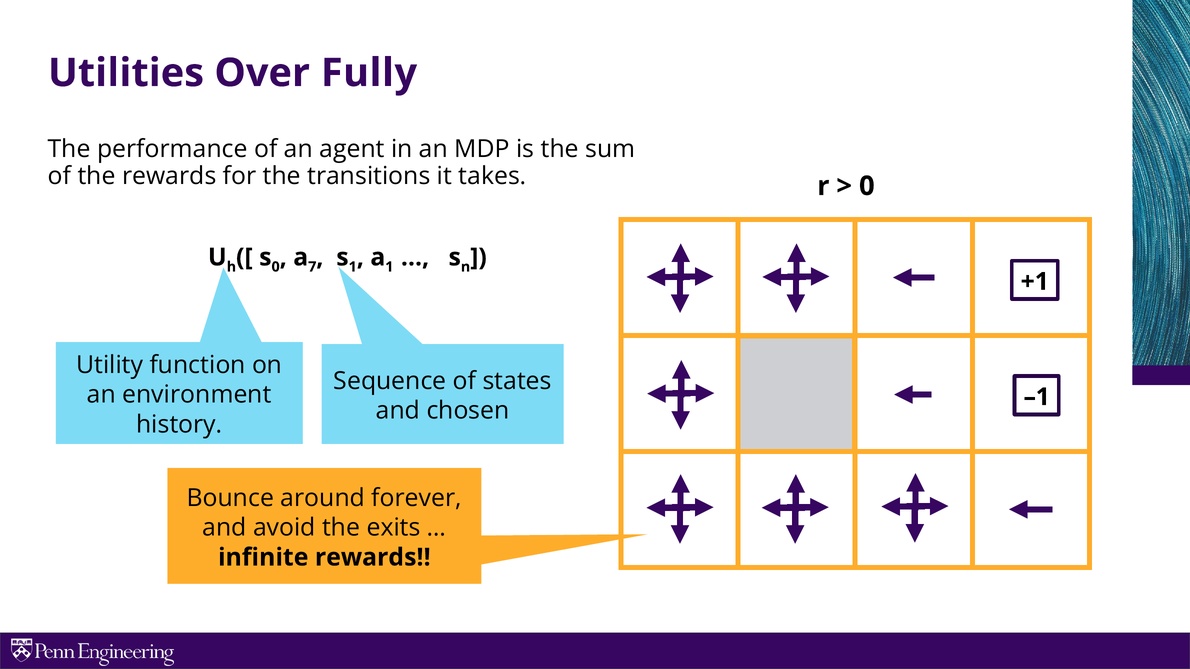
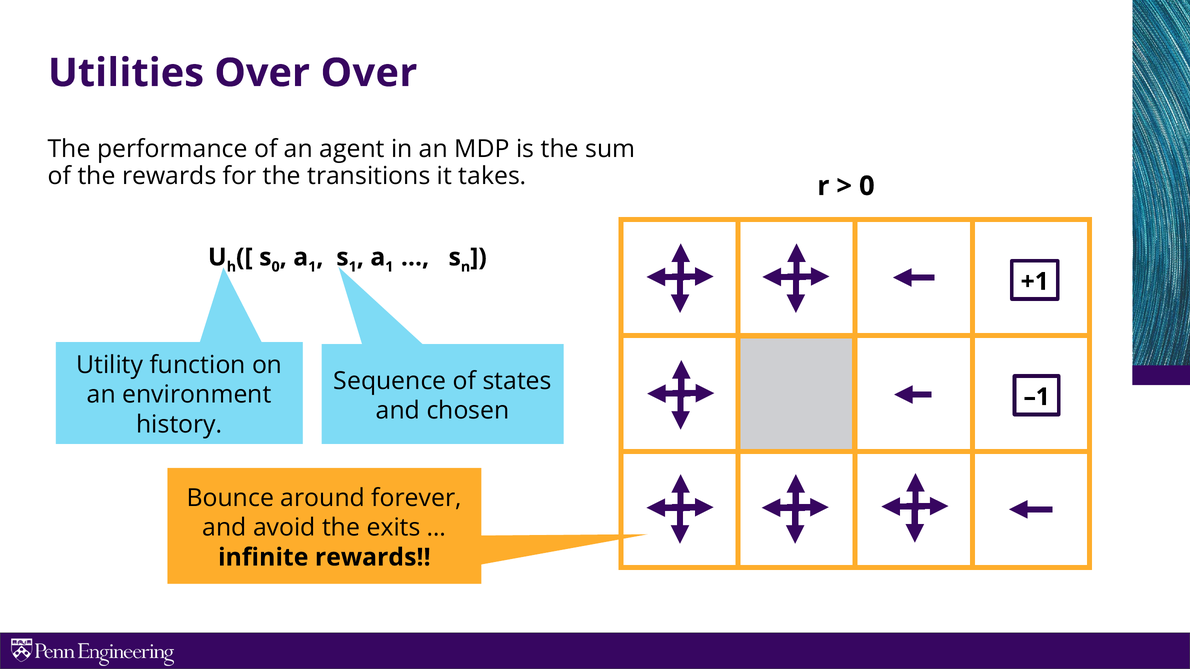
Over Fully: Fully -> Over
7 at (312, 267): 7 -> 1
